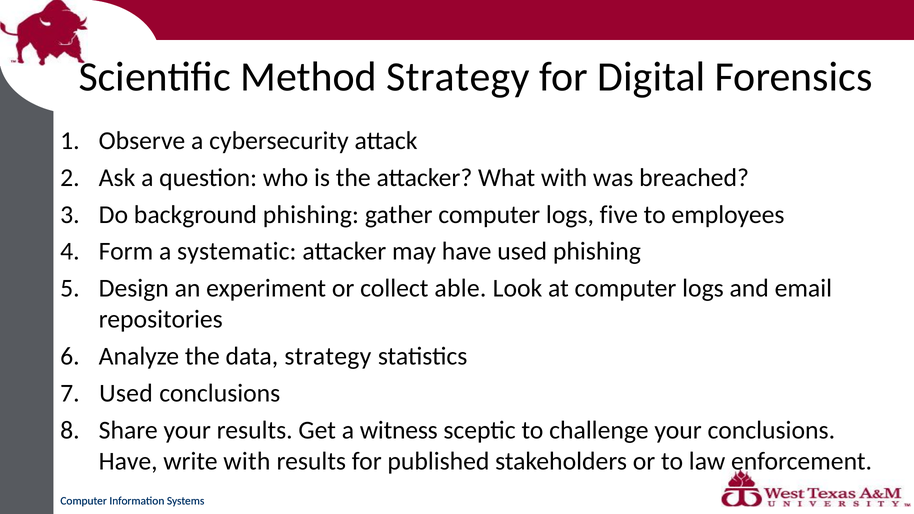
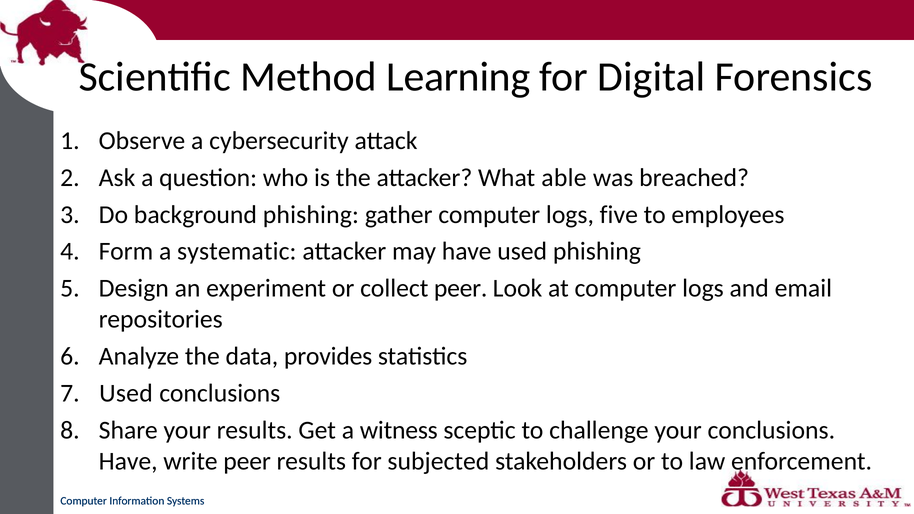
Method Strategy: Strategy -> Learning
What with: with -> able
collect able: able -> peer
data strategy: strategy -> provides
write with: with -> peer
published: published -> subjected
